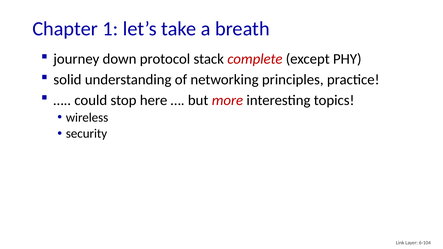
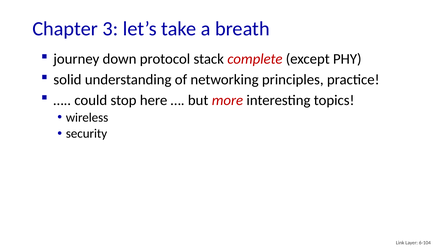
1: 1 -> 3
